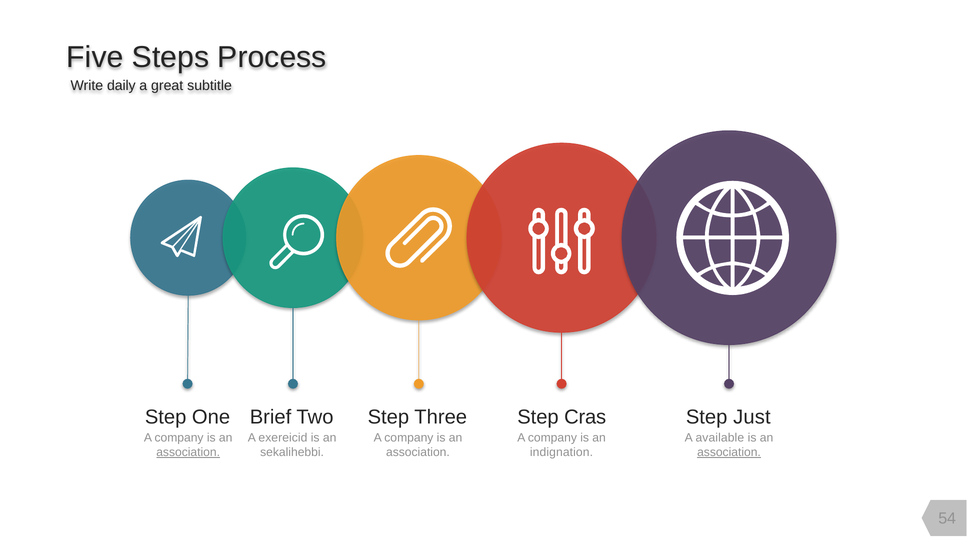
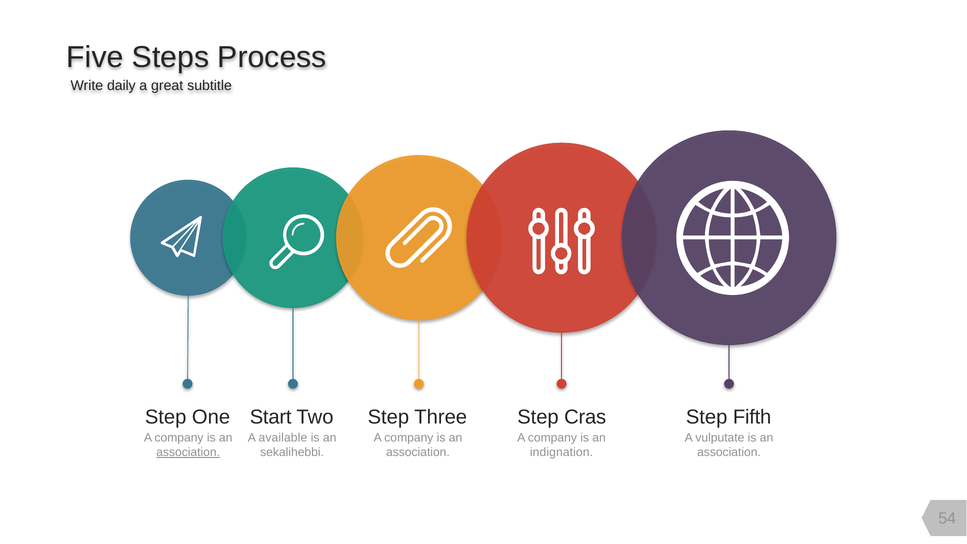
Brief: Brief -> Start
Just: Just -> Fifth
exereicid: exereicid -> available
available: available -> vulputate
association at (729, 452) underline: present -> none
